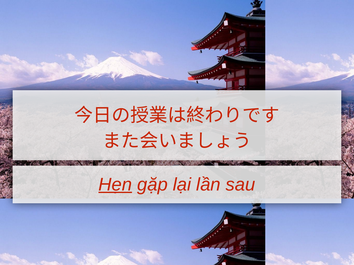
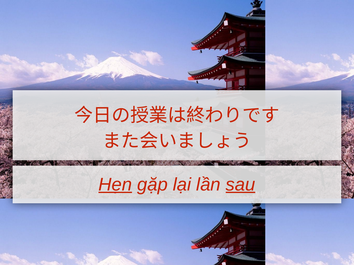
sau underline: none -> present
